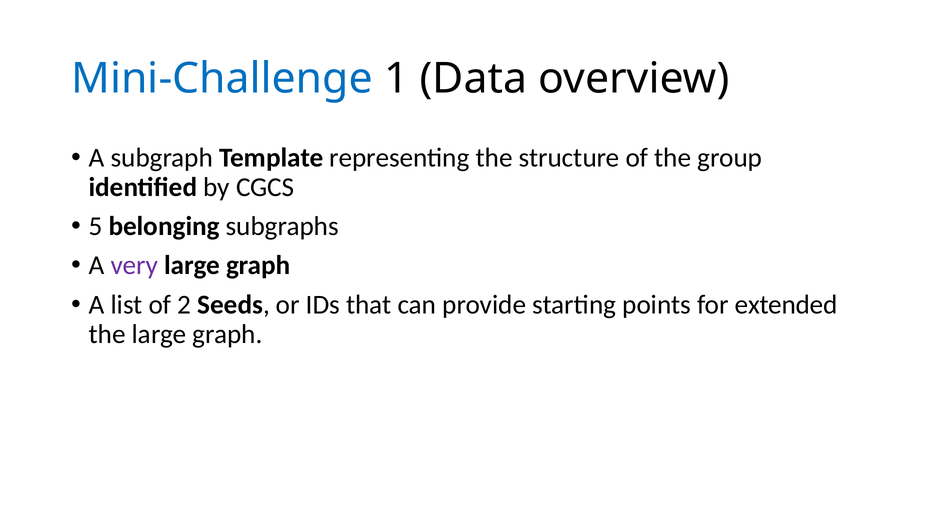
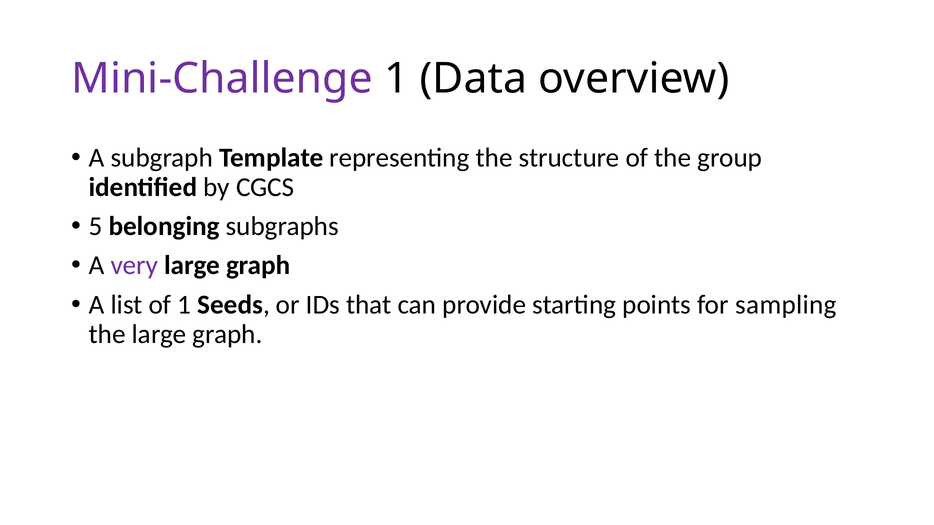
Mini-Challenge colour: blue -> purple
of 2: 2 -> 1
extended: extended -> sampling
